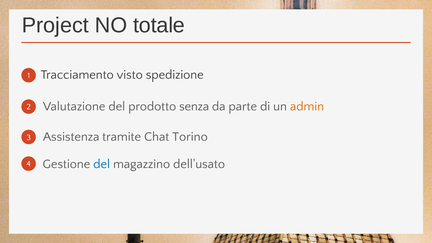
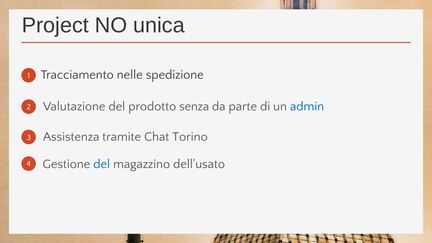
totale: totale -> unica
visto: visto -> nelle
admin colour: orange -> blue
